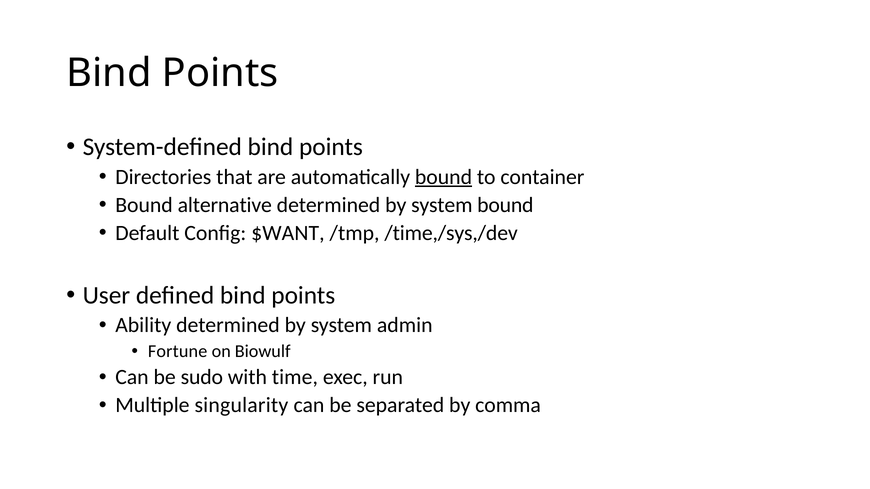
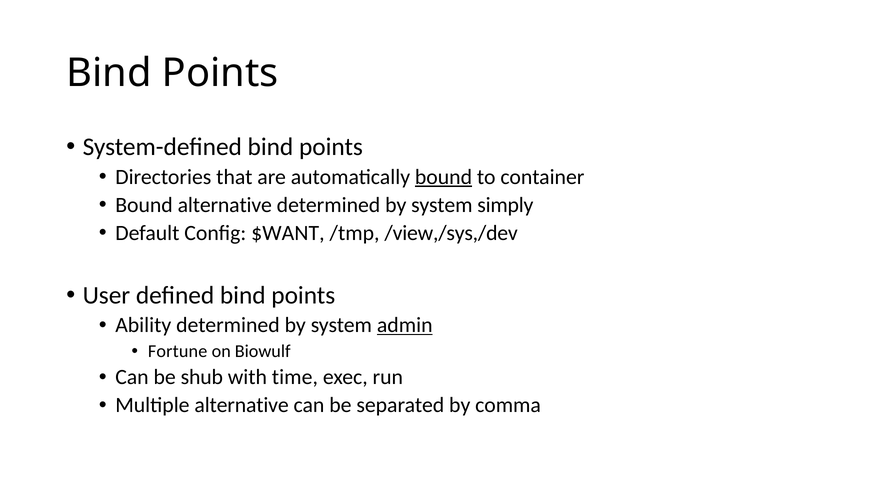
system bound: bound -> simply
/time,/sys,/dev: /time,/sys,/dev -> /view,/sys,/dev
admin underline: none -> present
sudo: sudo -> shub
Multiple singularity: singularity -> alternative
